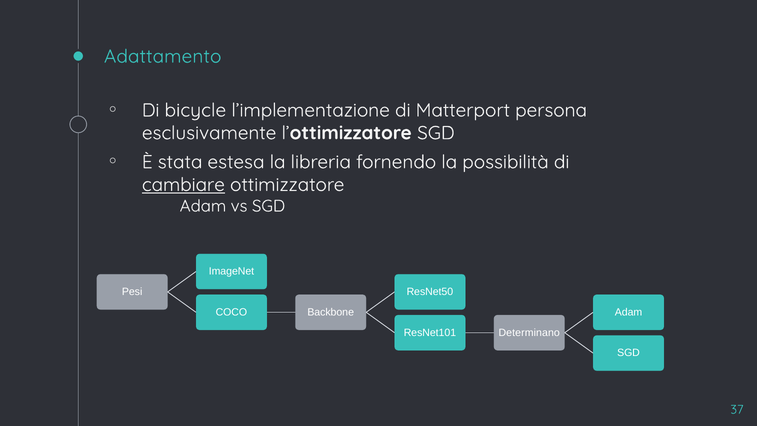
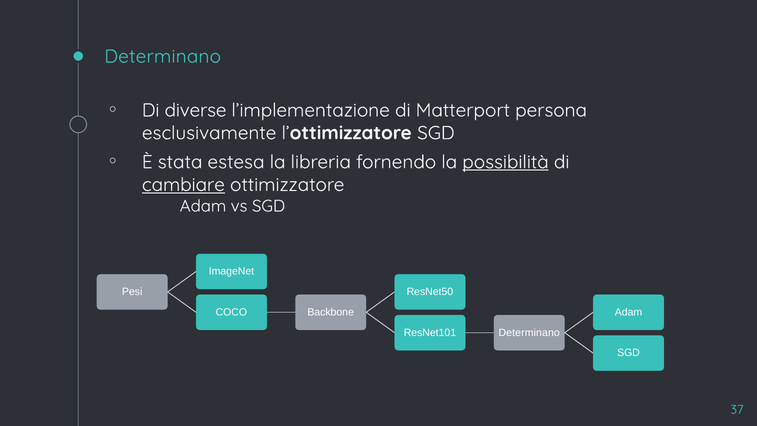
Adattamento at (163, 56): Adattamento -> Determinano
bicycle: bicycle -> diverse
possibilità underline: none -> present
